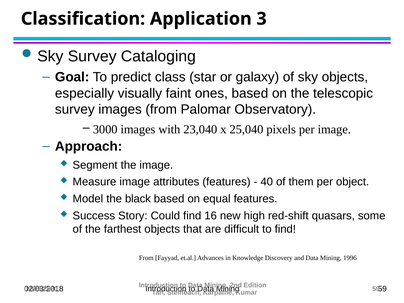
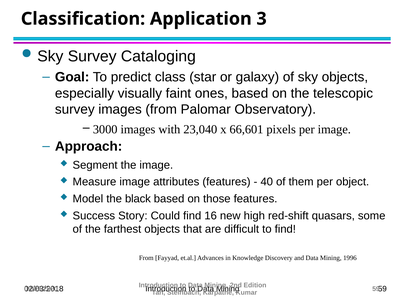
25,040: 25,040 -> 66,601
equal: equal -> those
